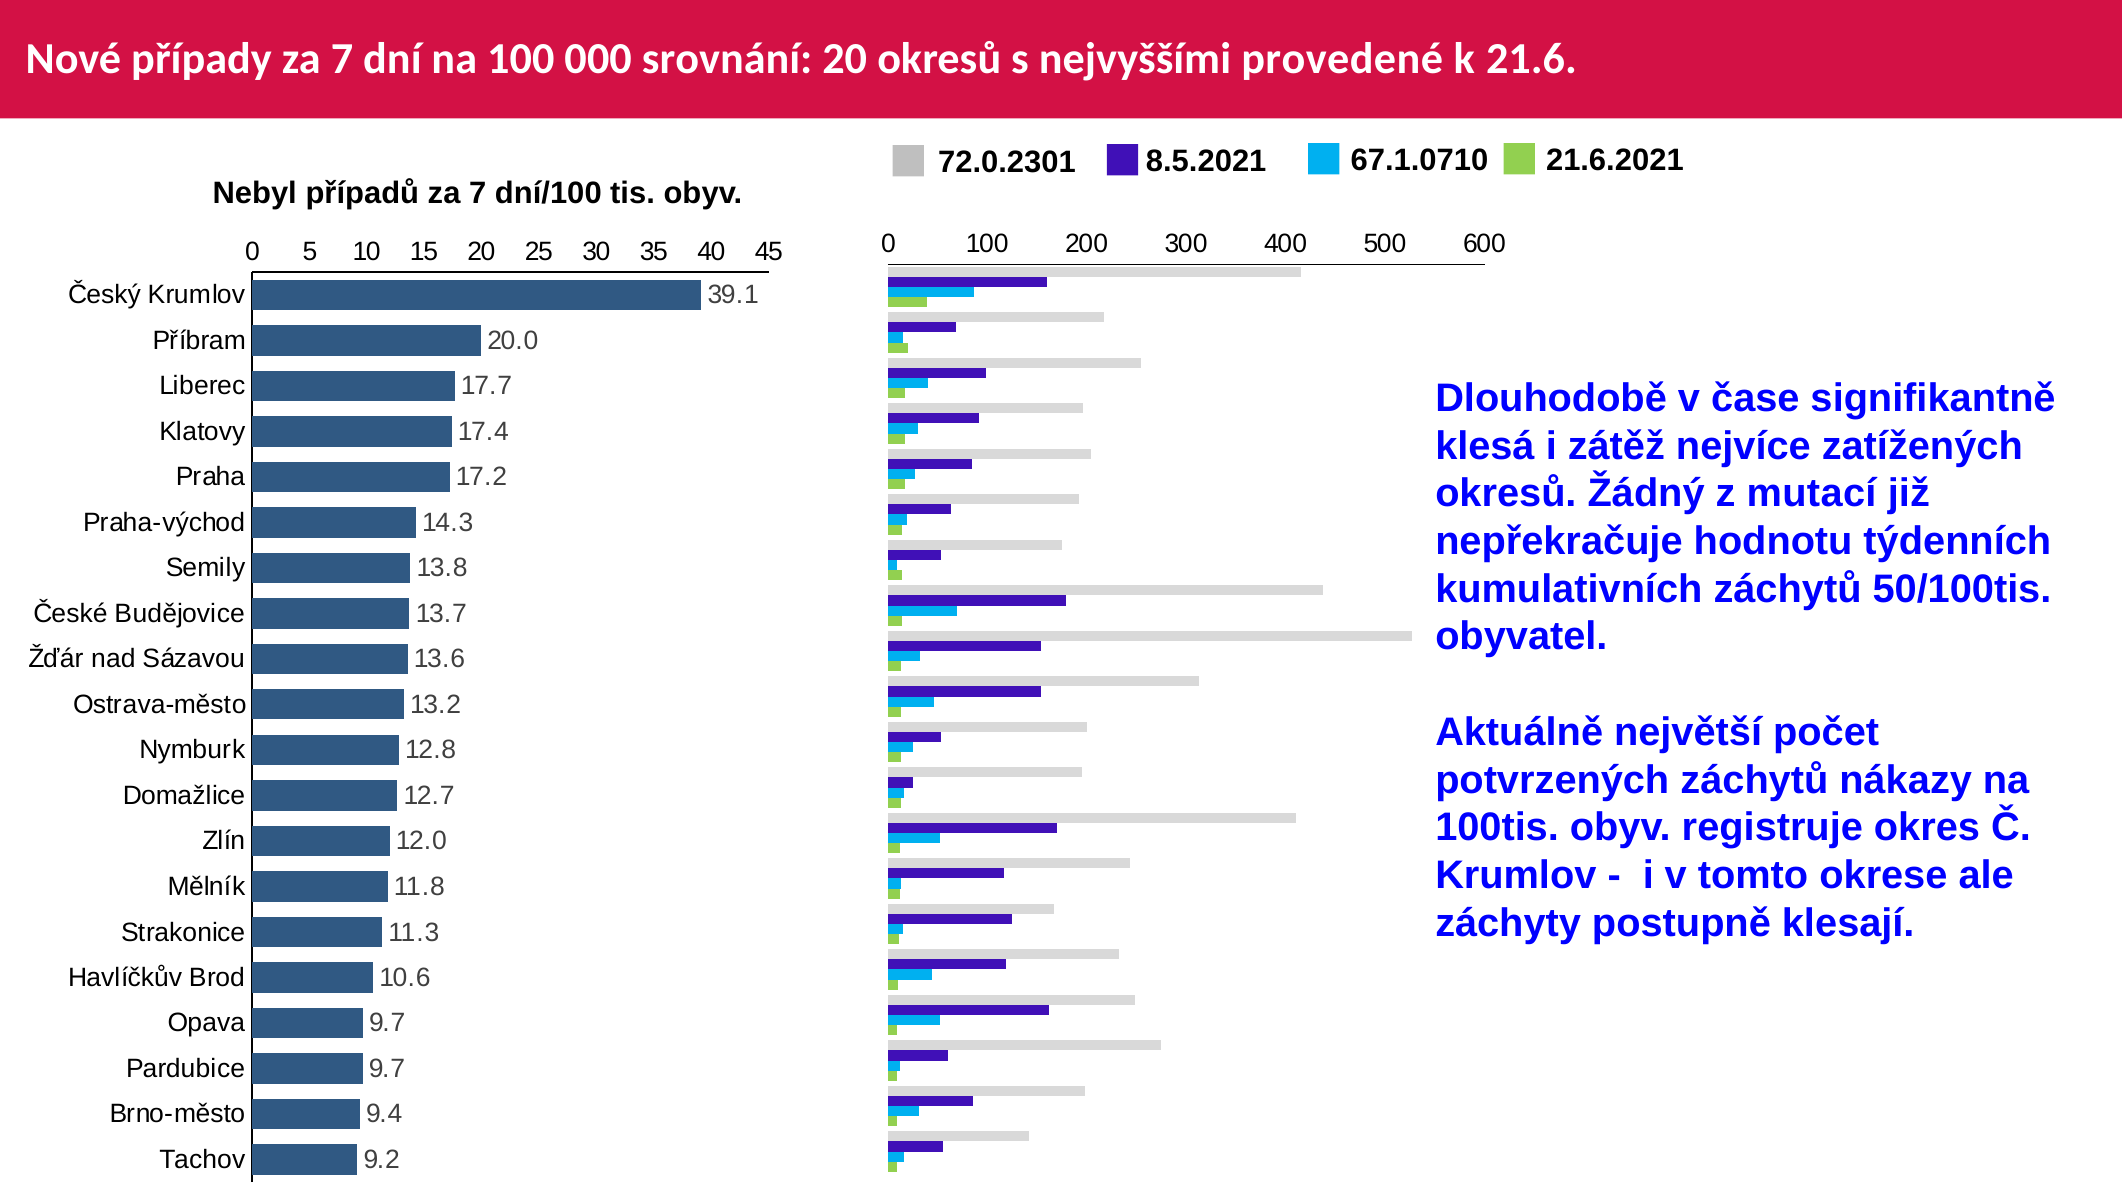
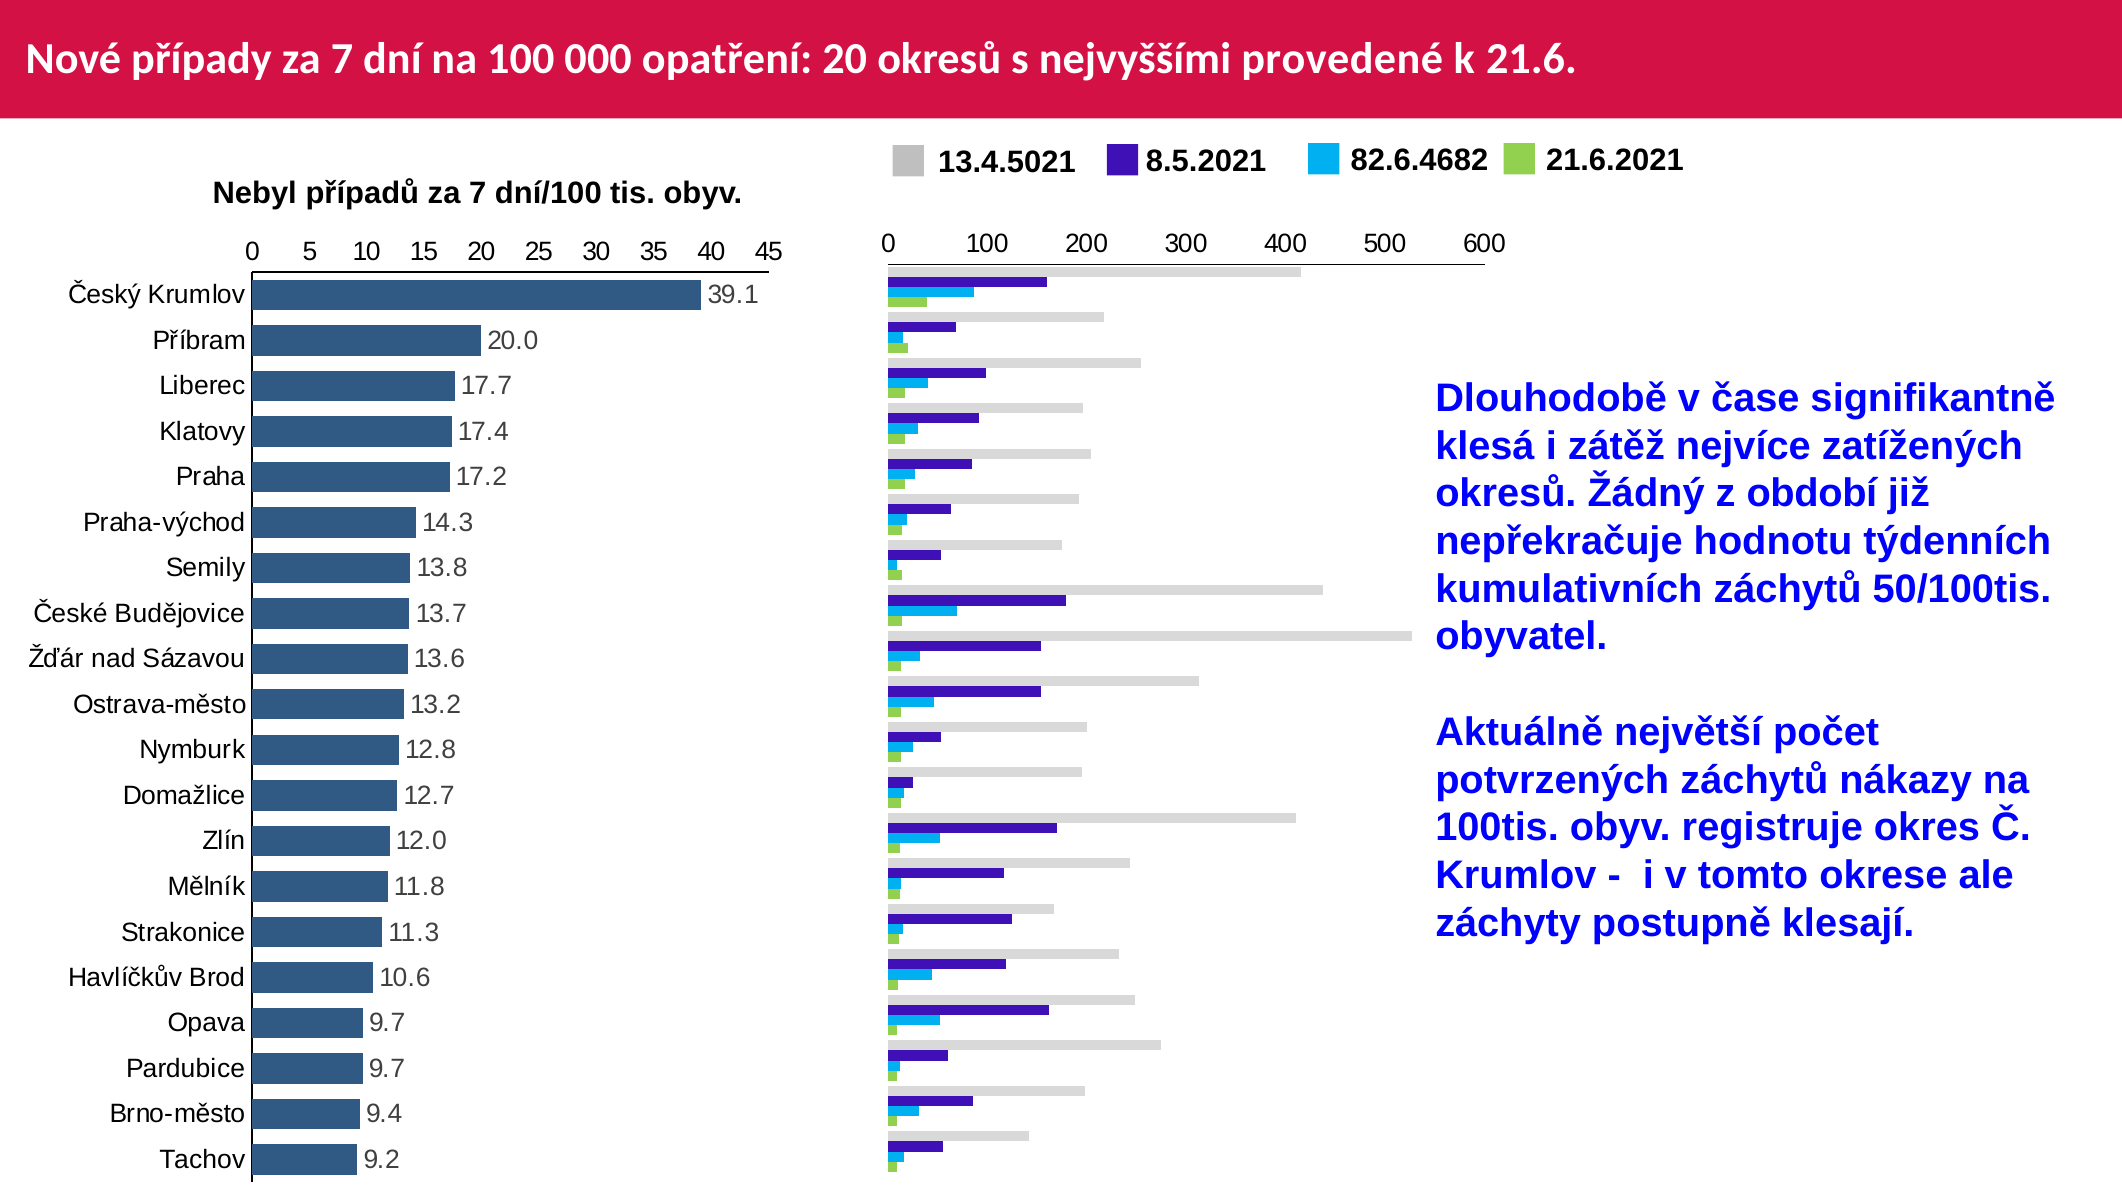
srovnání: srovnání -> opatření
72.0.2301: 72.0.2301 -> 13.4.5021
67.1.0710: 67.1.0710 -> 82.6.4682
mutací: mutací -> období
